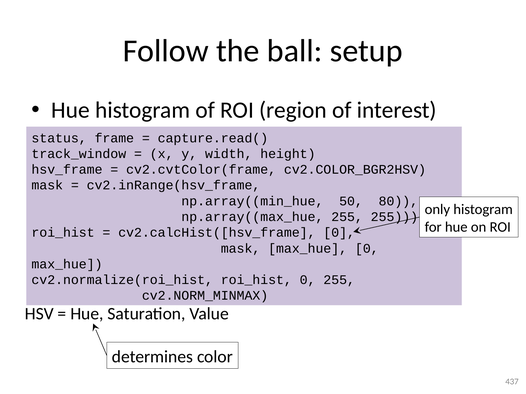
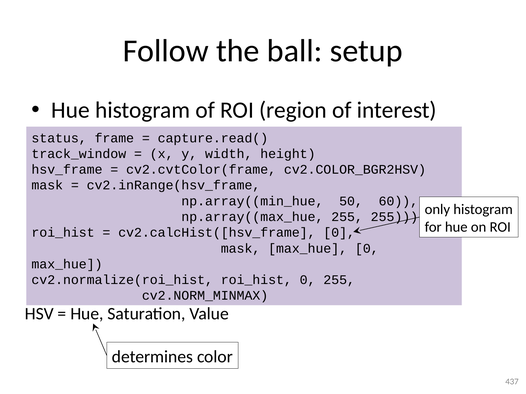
80: 80 -> 60
